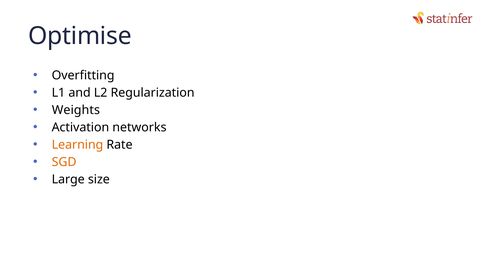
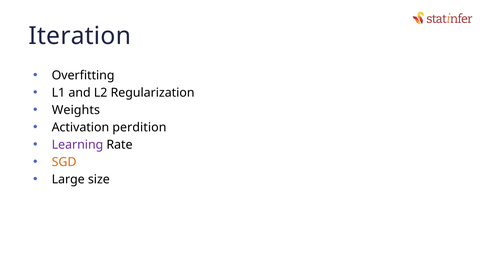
Optimise: Optimise -> Iteration
networks: networks -> perdition
Learning colour: orange -> purple
